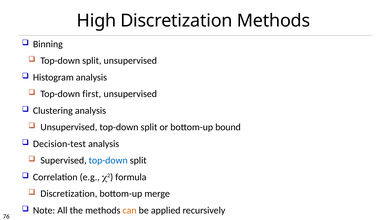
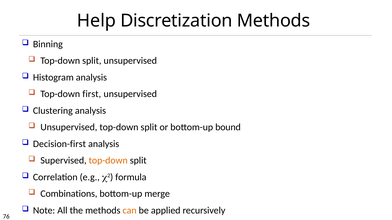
High: High -> Help
Decision-test: Decision-test -> Decision-first
top-down at (108, 161) colour: blue -> orange
Discretization at (69, 194): Discretization -> Combinations
